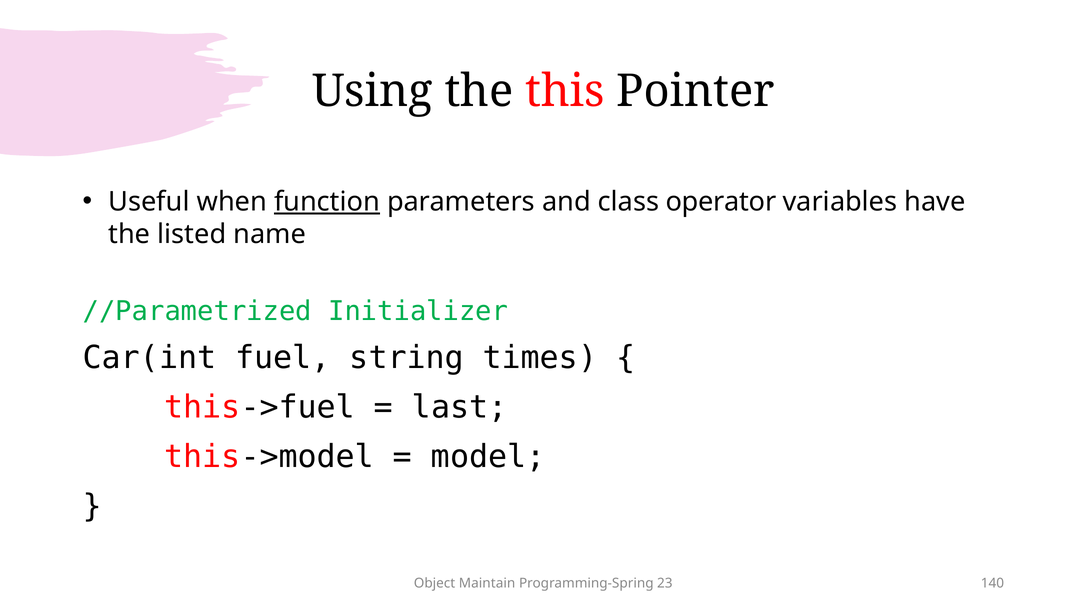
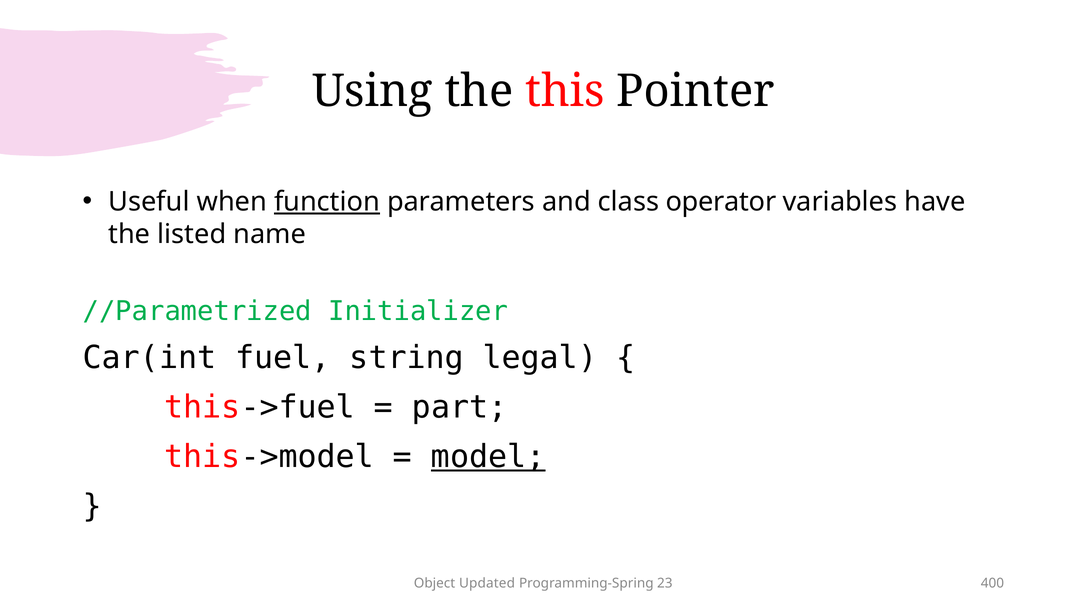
times: times -> legal
last: last -> part
model underline: none -> present
Maintain: Maintain -> Updated
140: 140 -> 400
